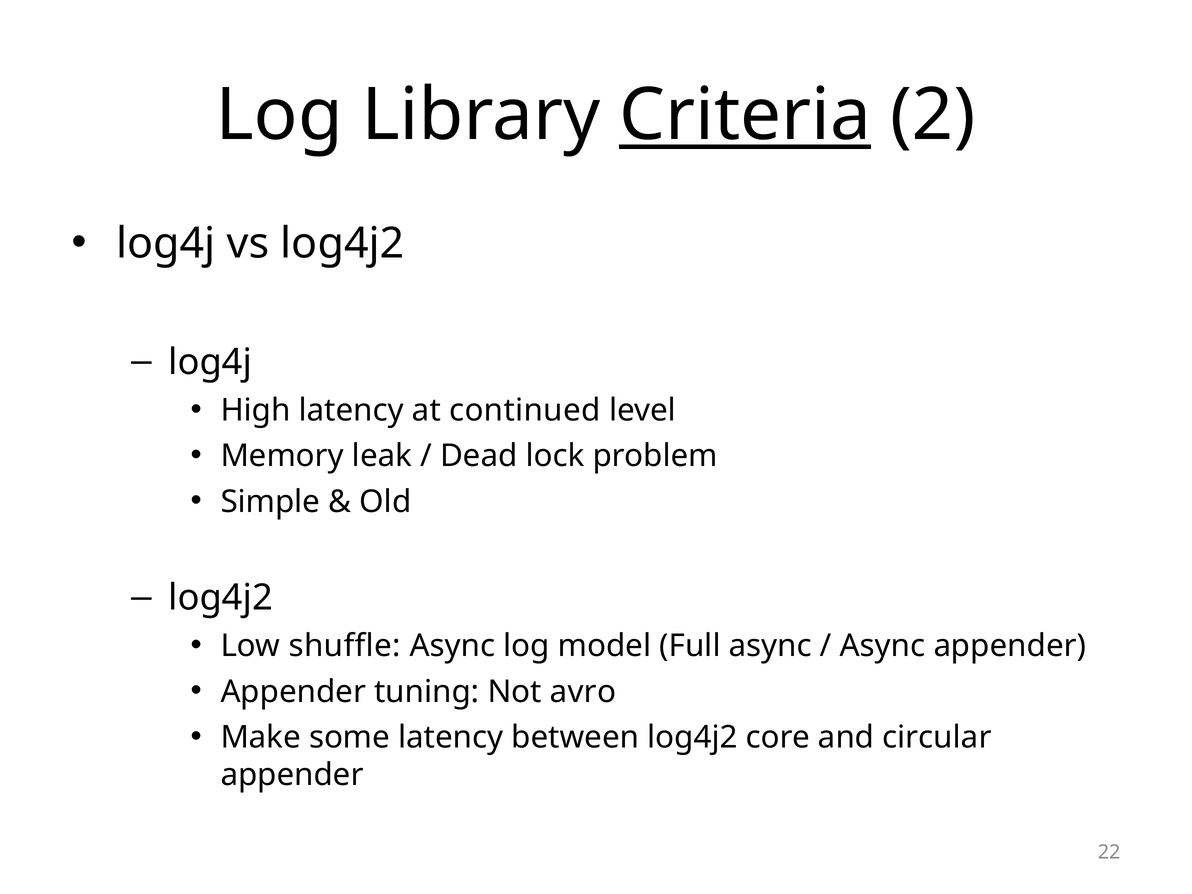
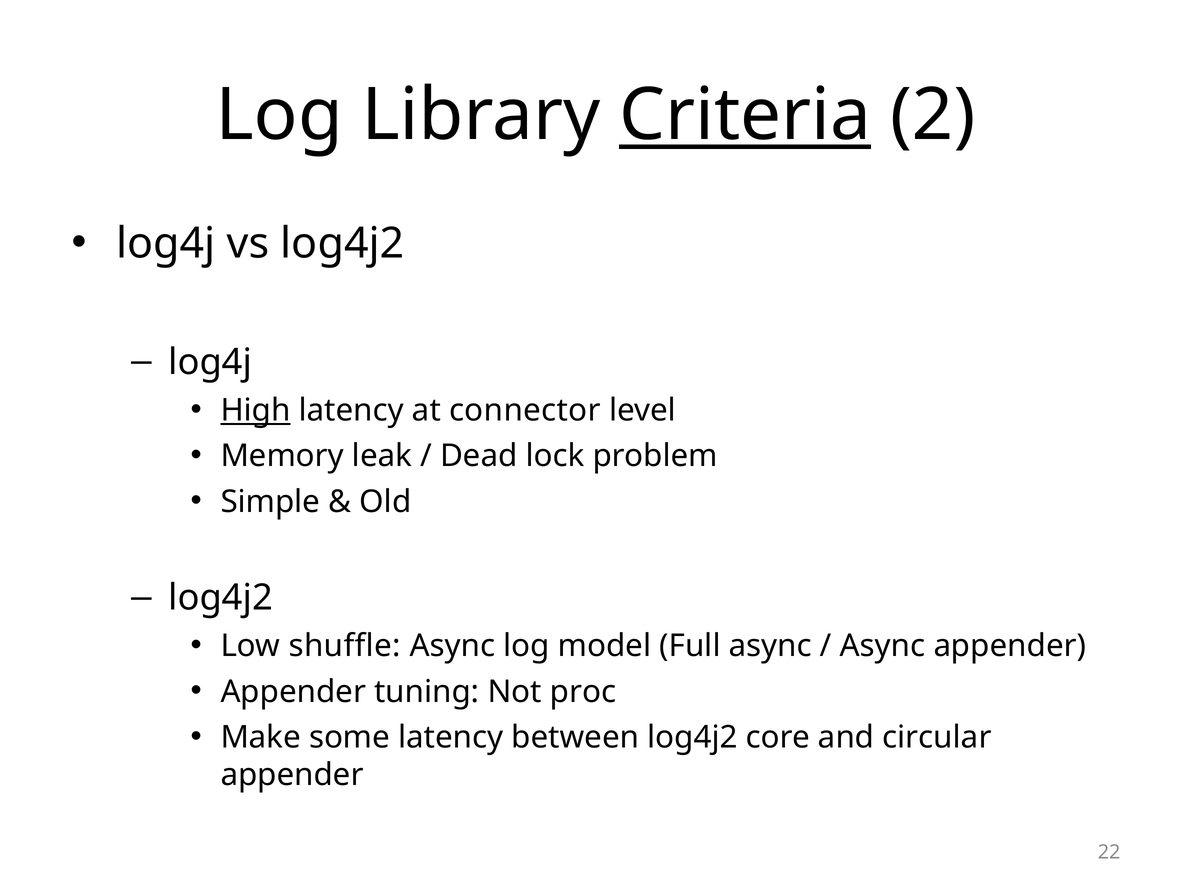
High underline: none -> present
continued: continued -> connector
avro: avro -> proc
